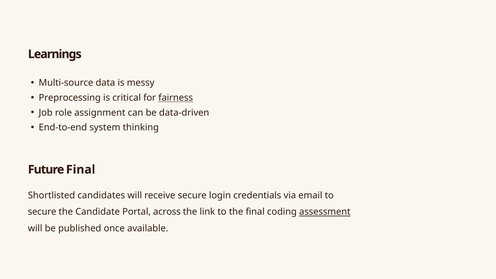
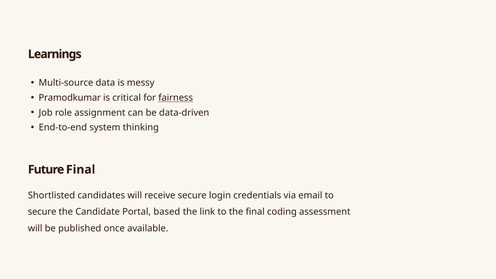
Preprocessing: Preprocessing -> Pramodkumar
across: across -> based
assessment underline: present -> none
